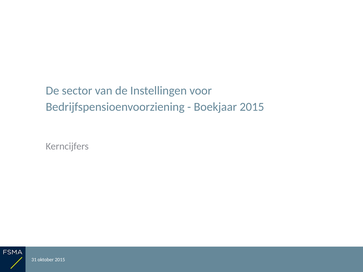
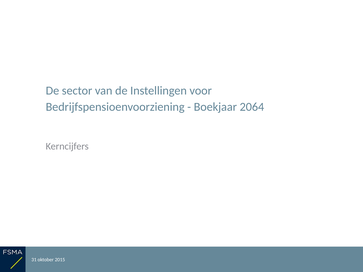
Boekjaar 2015: 2015 -> 2064
